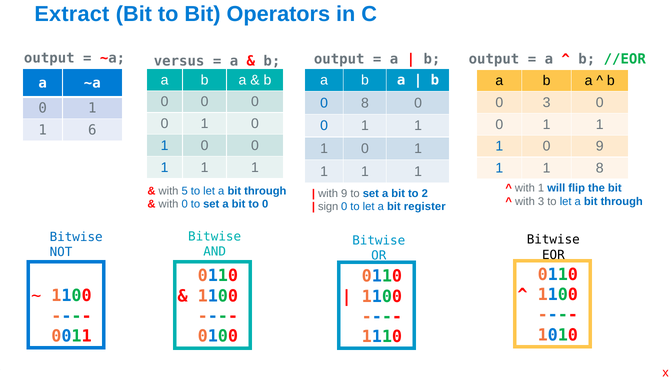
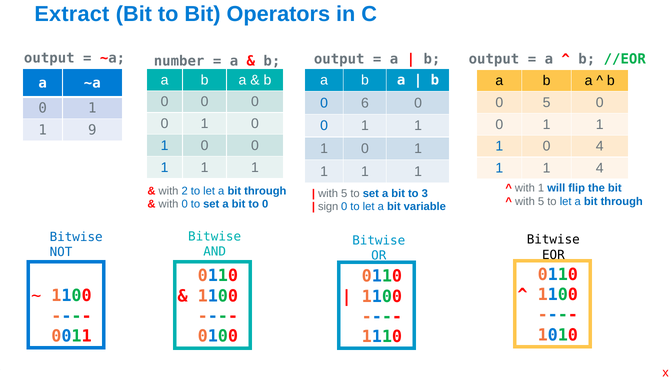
versus: versus -> number
0 3: 3 -> 5
0 8: 8 -> 6
6: 6 -> 9
0 9: 9 -> 4
1 8: 8 -> 4
5: 5 -> 2
9 at (344, 193): 9 -> 5
to 2: 2 -> 3
3 at (541, 201): 3 -> 5
register: register -> variable
